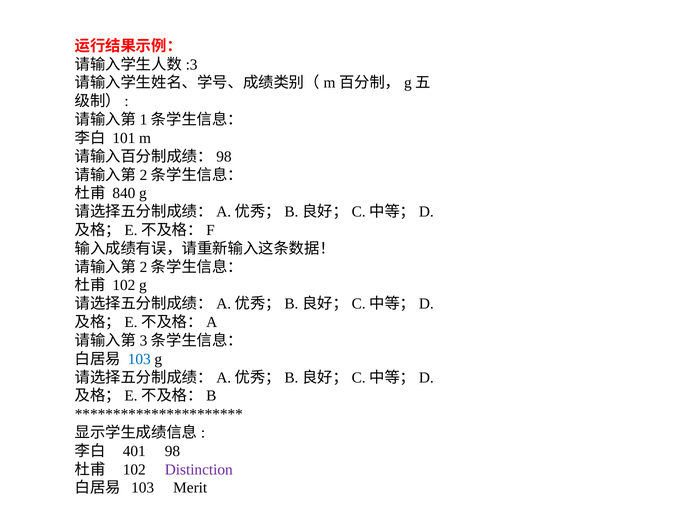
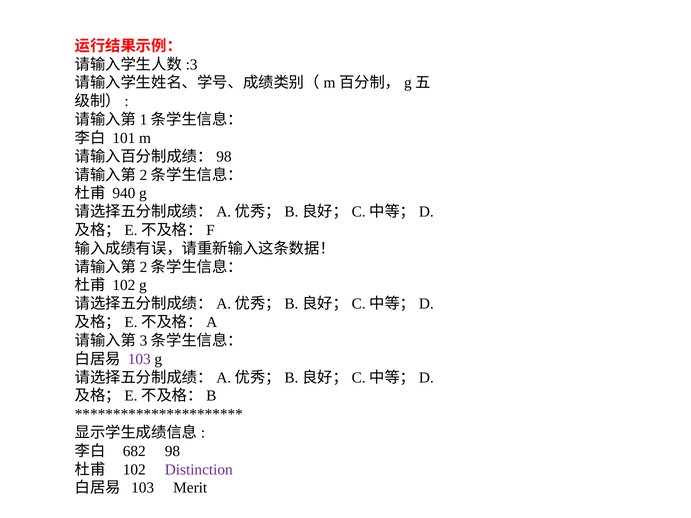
840: 840 -> 940
103 at (139, 359) colour: blue -> purple
401: 401 -> 682
